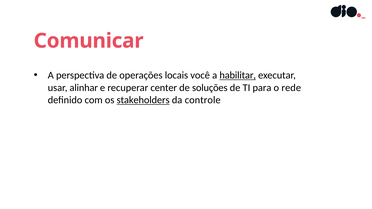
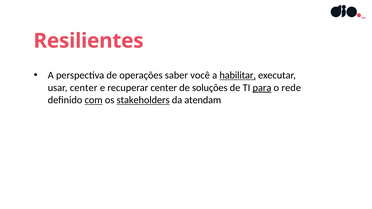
Comunicar: Comunicar -> Resilientes
locais: locais -> saber
usar alinhar: alinhar -> center
para underline: none -> present
com underline: none -> present
controle: controle -> atendam
